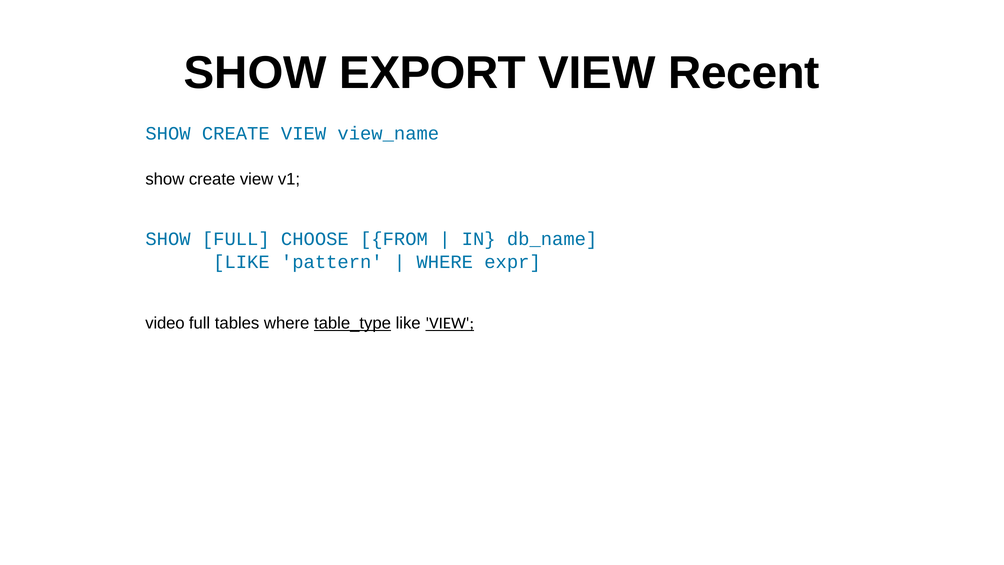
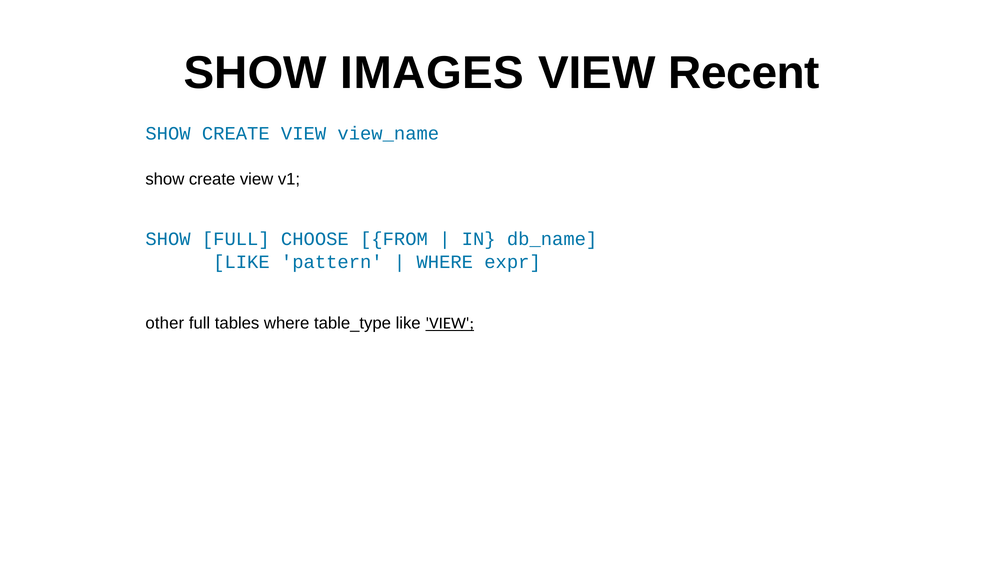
EXPORT: EXPORT -> IMAGES
video: video -> other
table_type underline: present -> none
